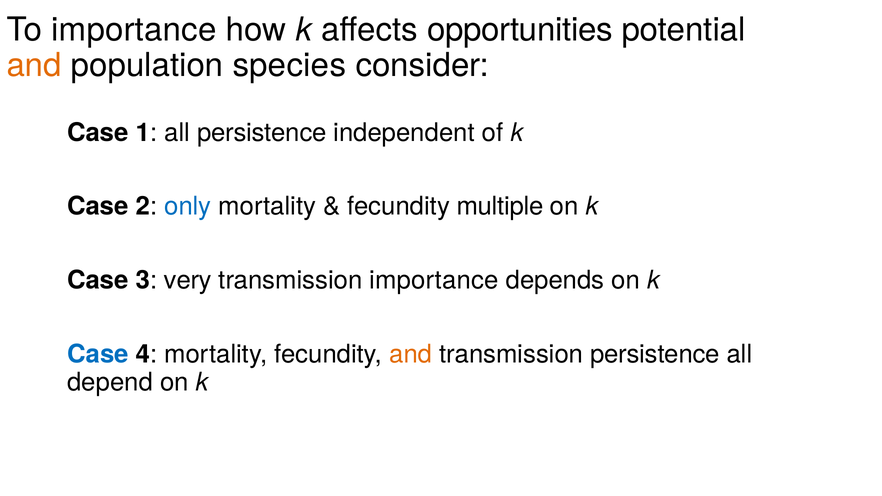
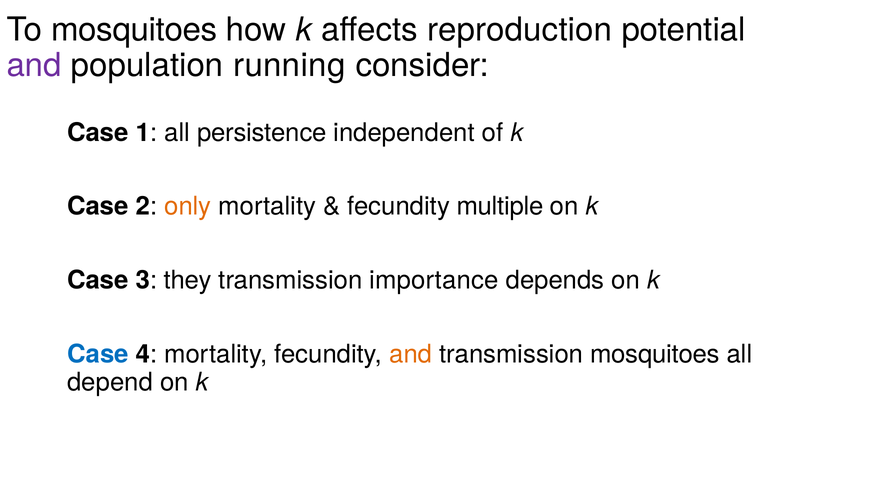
To importance: importance -> mosquitoes
opportunities: opportunities -> reproduction
and at (34, 65) colour: orange -> purple
species: species -> running
only colour: blue -> orange
very: very -> they
transmission persistence: persistence -> mosquitoes
